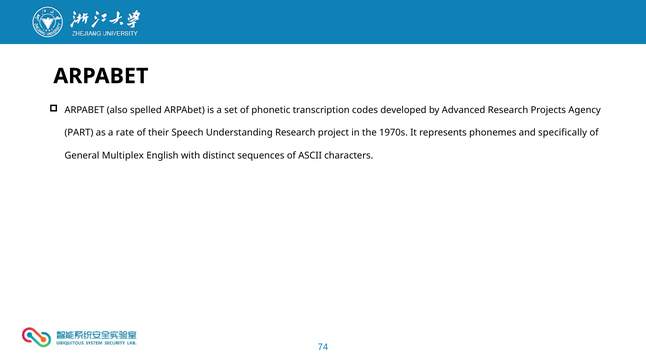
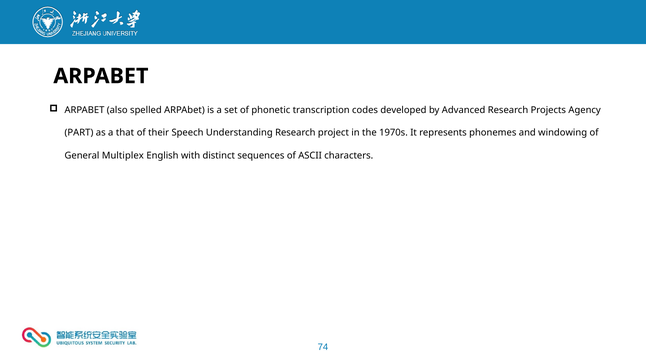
rate: rate -> that
specifically: specifically -> windowing
